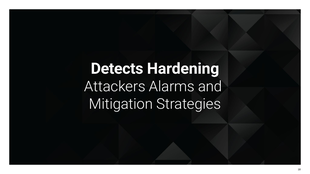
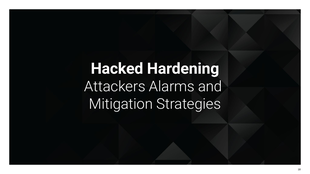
Detects: Detects -> Hacked
